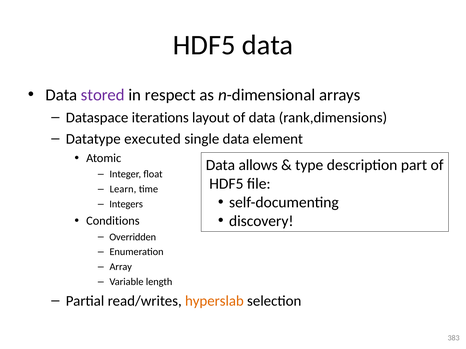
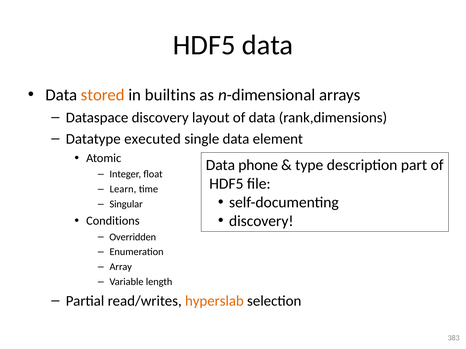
stored colour: purple -> orange
respect: respect -> builtins
Dataspace iterations: iterations -> discovery
allows: allows -> phone
Integers: Integers -> Singular
